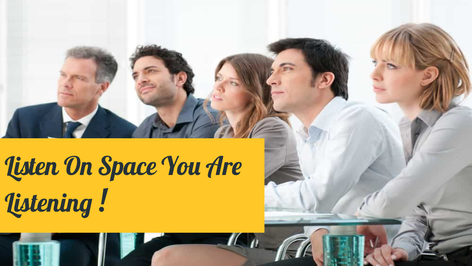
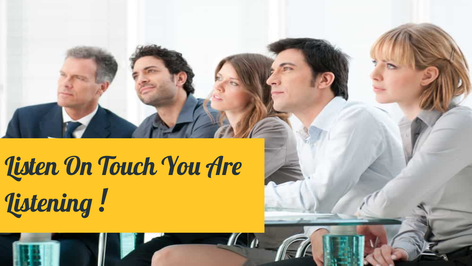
Space: Space -> Touch
